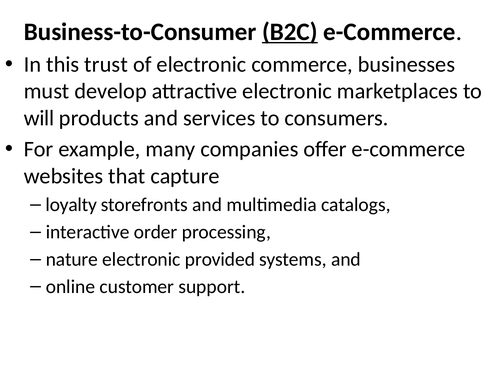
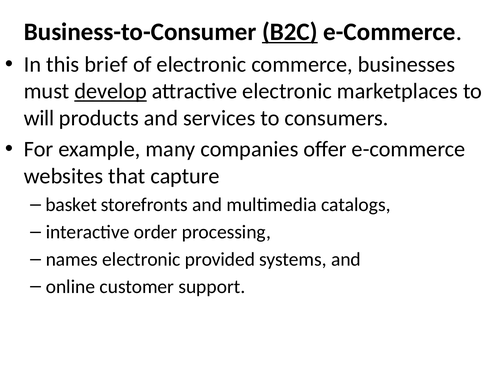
trust: trust -> brief
develop underline: none -> present
loyalty: loyalty -> basket
nature: nature -> names
